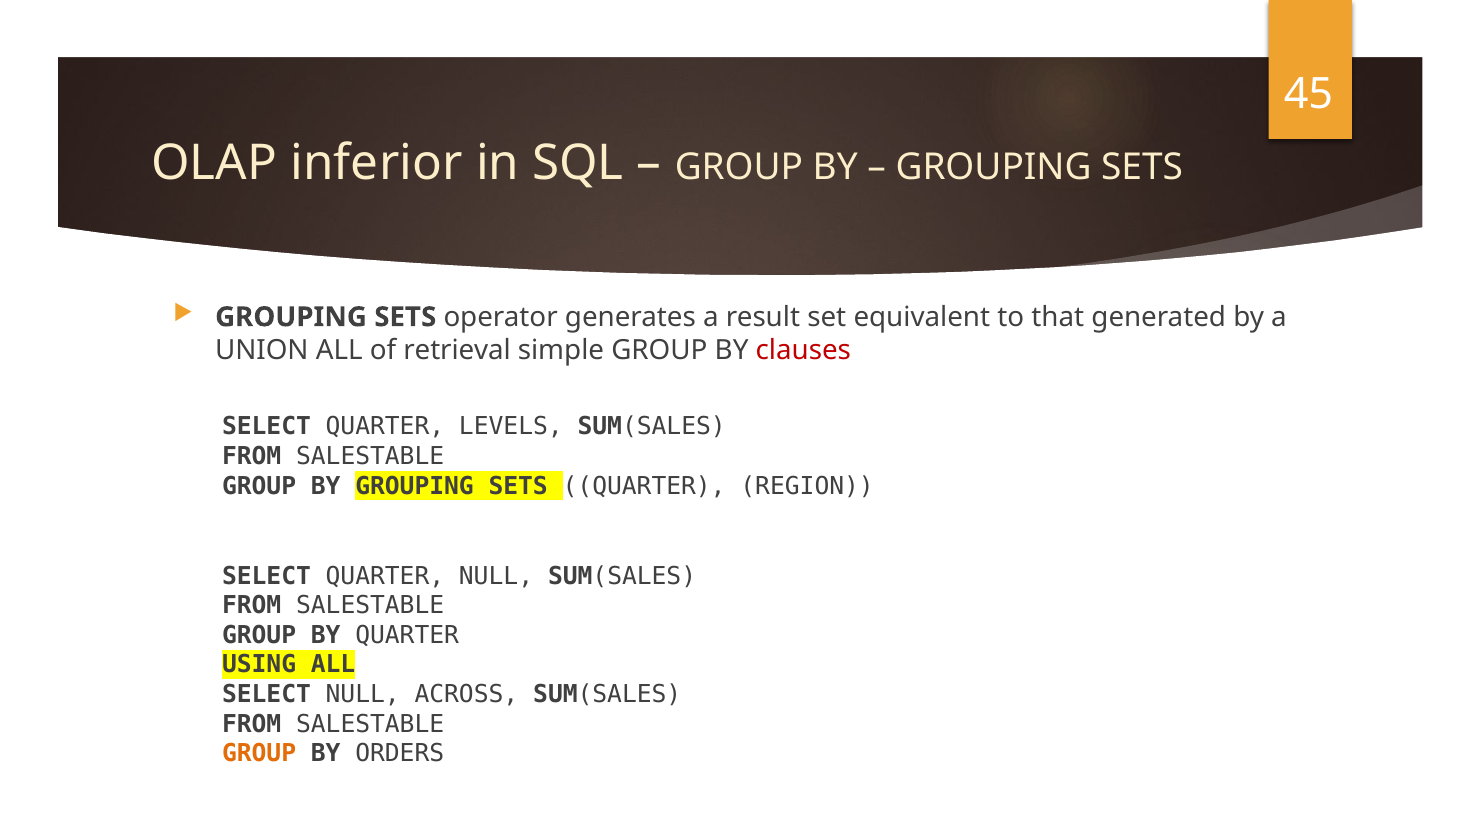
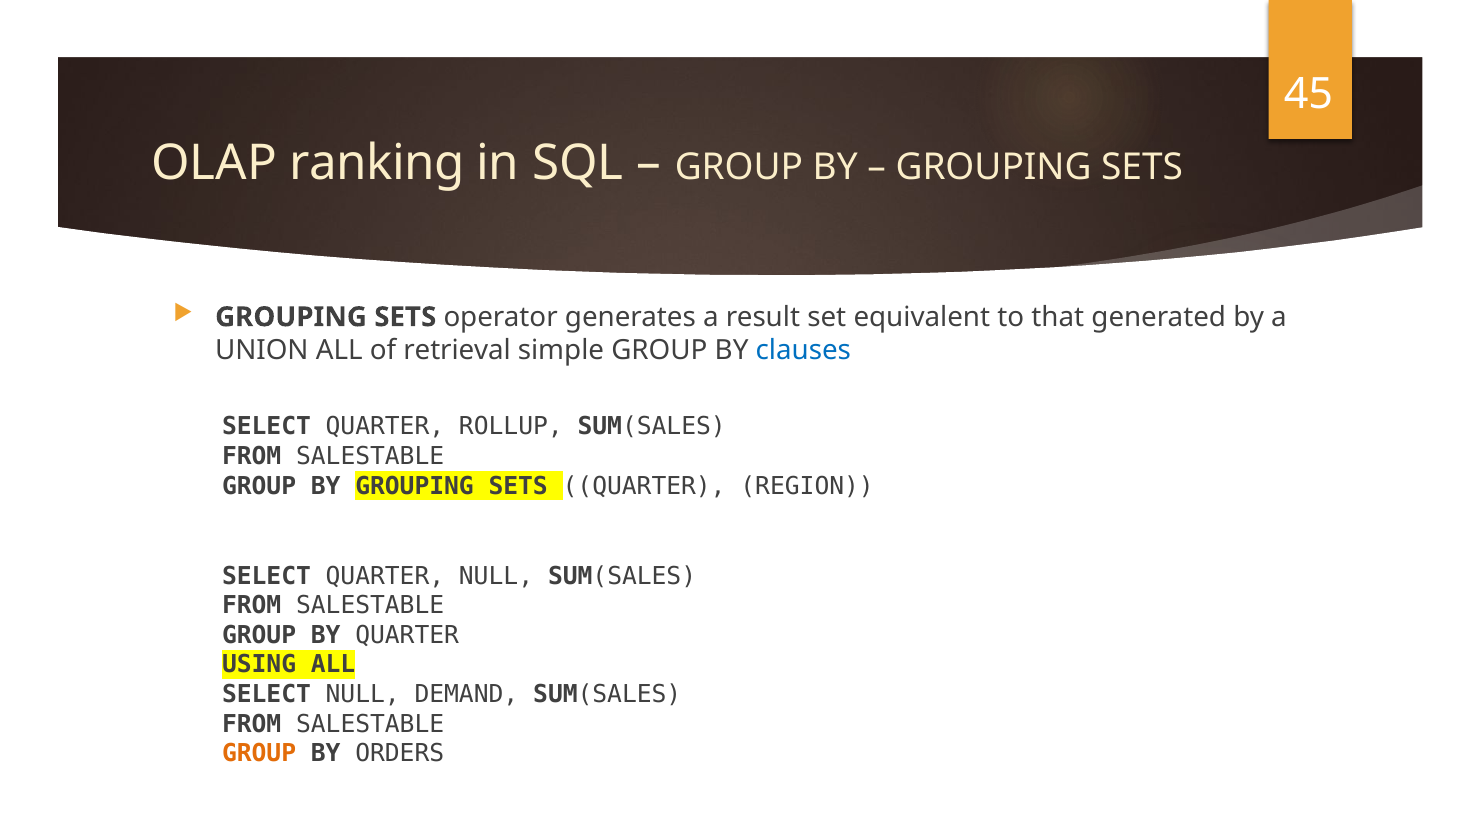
inferior: inferior -> ranking
clauses colour: red -> blue
LEVELS: LEVELS -> ROLLUP
ACROSS: ACROSS -> DEMAND
